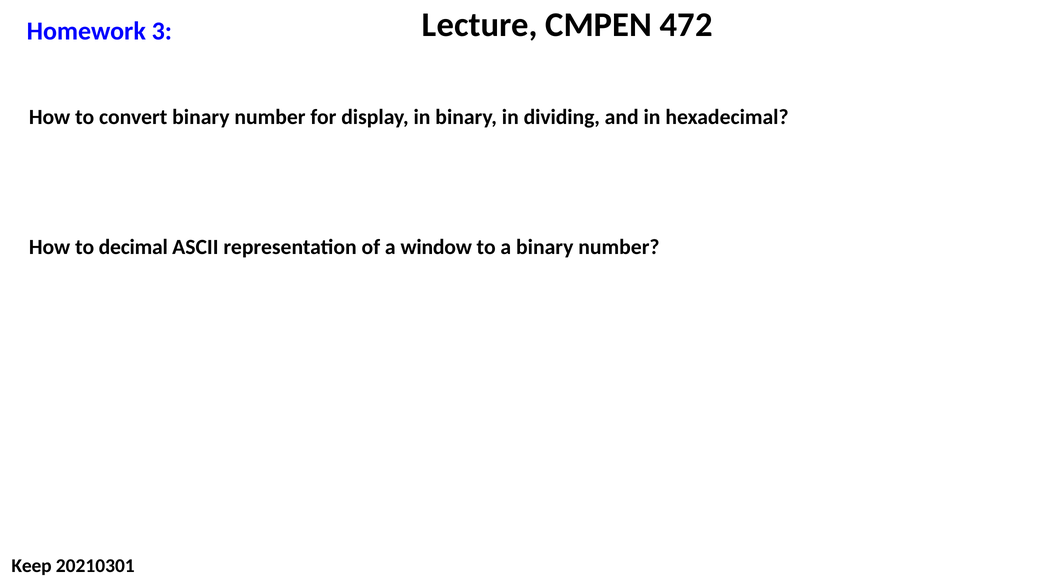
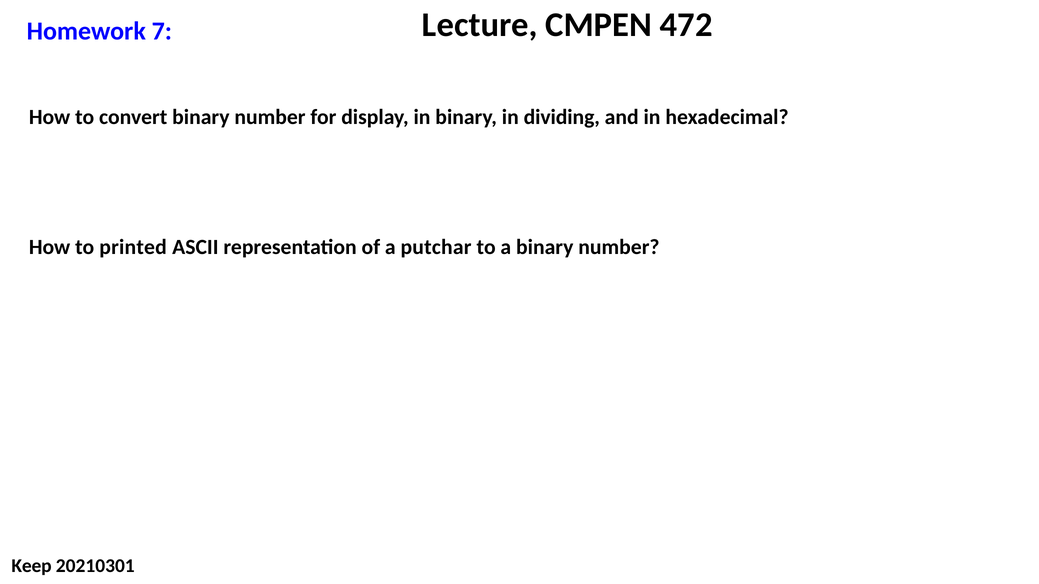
3: 3 -> 7
decimal: decimal -> printed
window: window -> putchar
